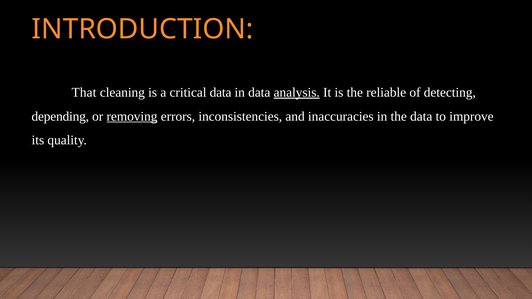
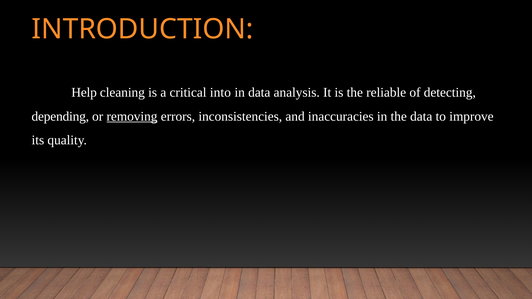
That: That -> Help
critical data: data -> into
analysis underline: present -> none
